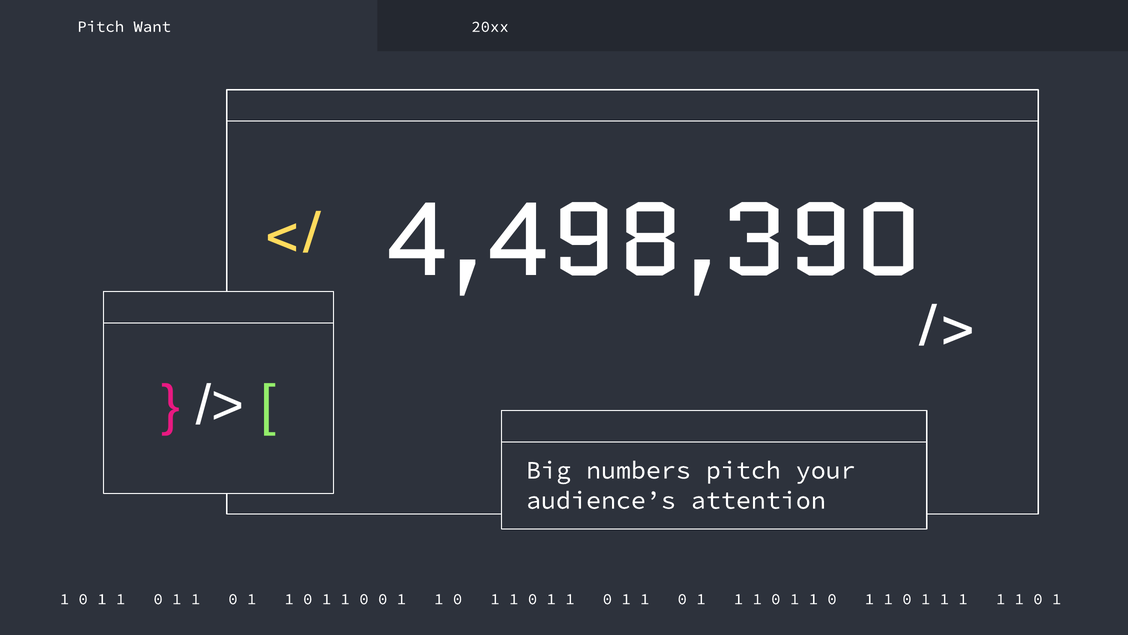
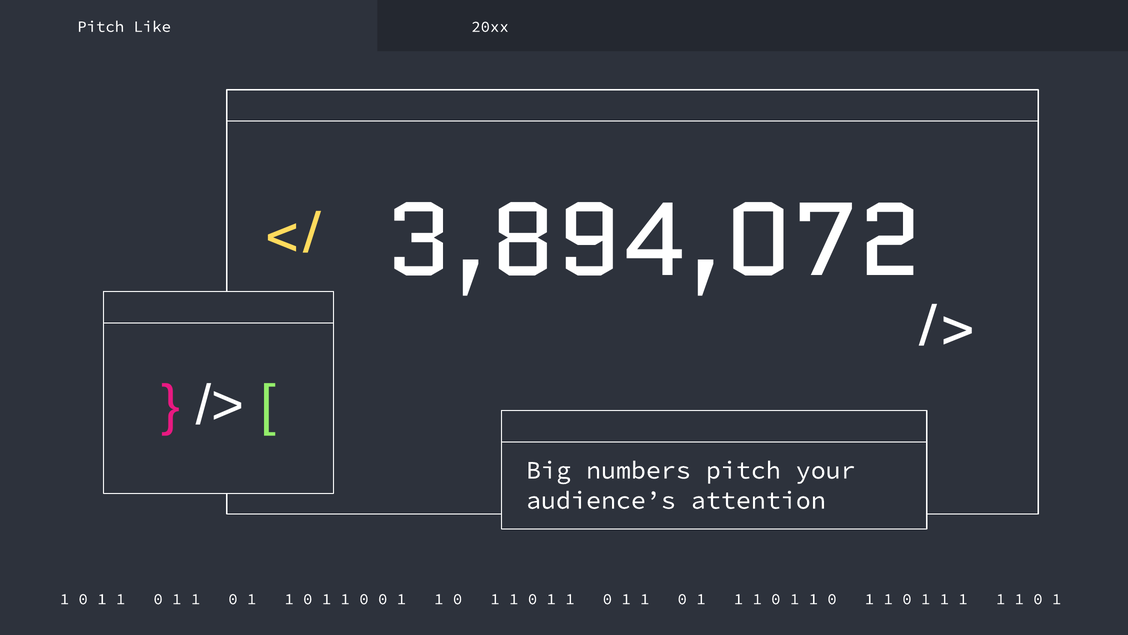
Want: Want -> Like
4,498,390: 4,498,390 -> 3,894,072
